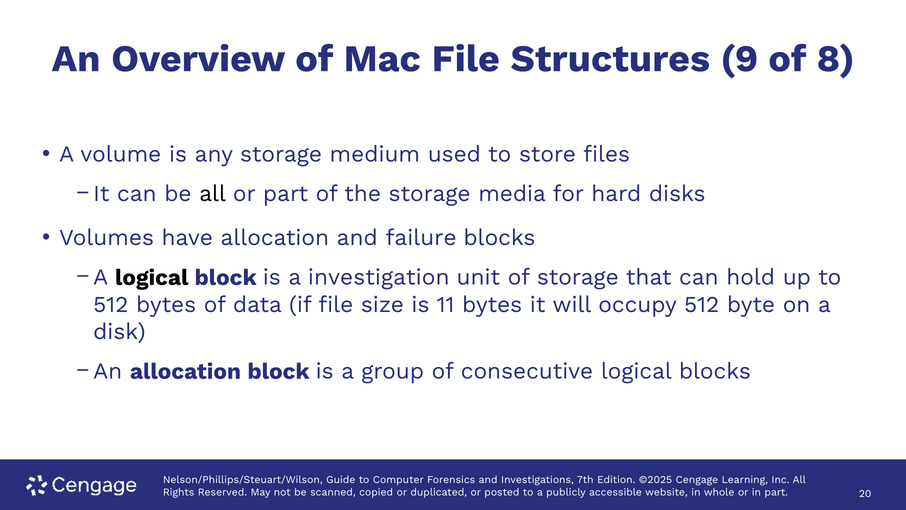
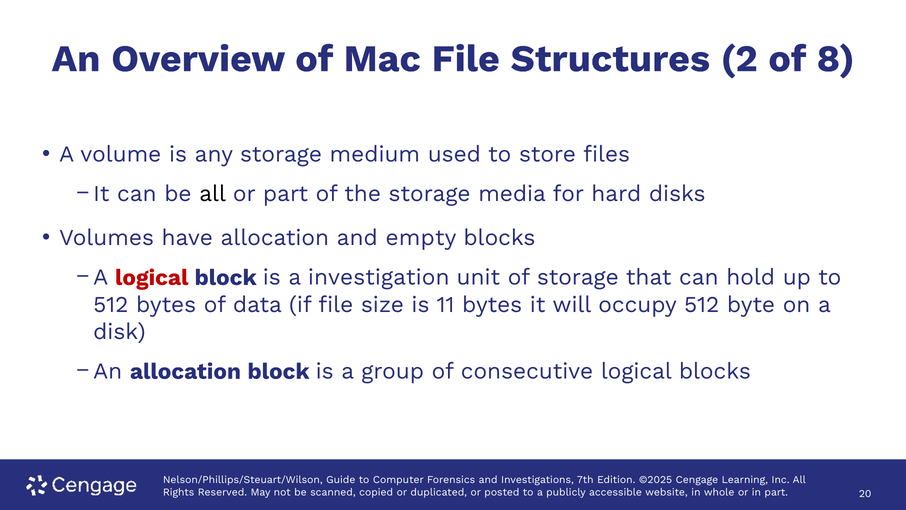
9: 9 -> 2
failure: failure -> empty
logical at (152, 277) colour: black -> red
